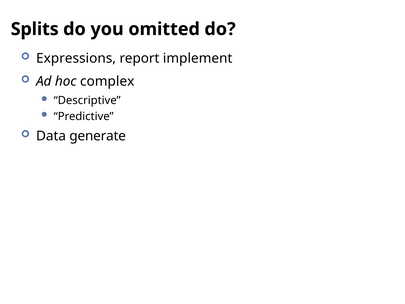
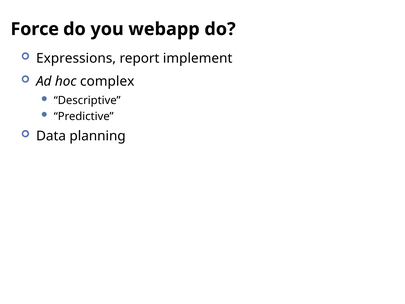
Splits: Splits -> Force
omitted: omitted -> webapp
generate: generate -> planning
